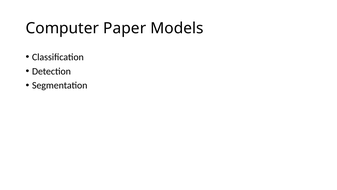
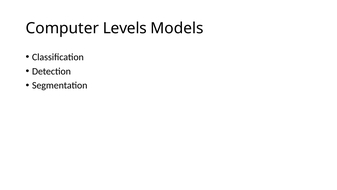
Paper: Paper -> Levels
